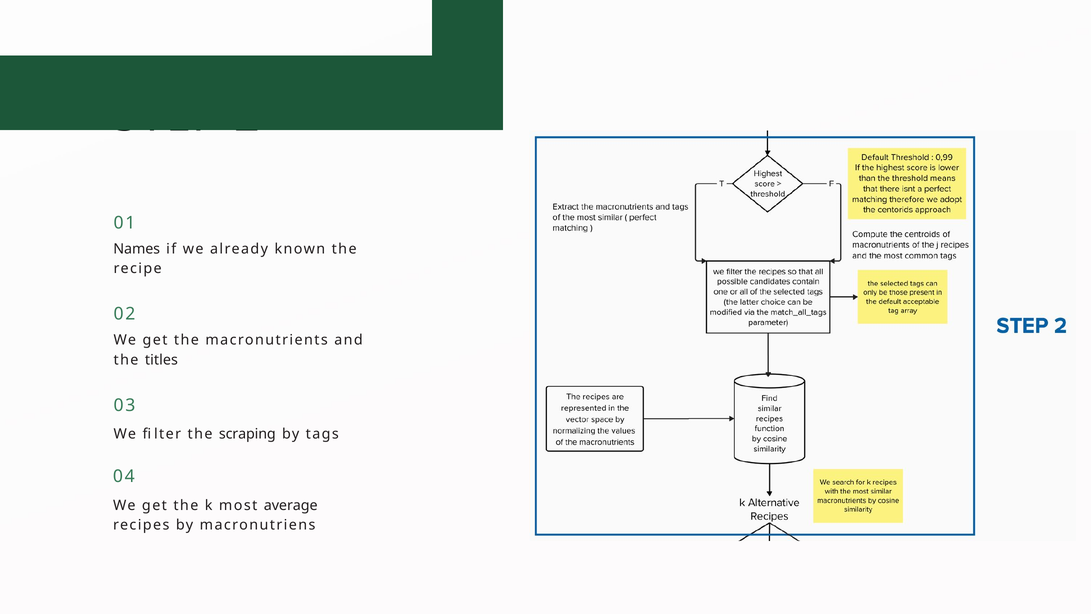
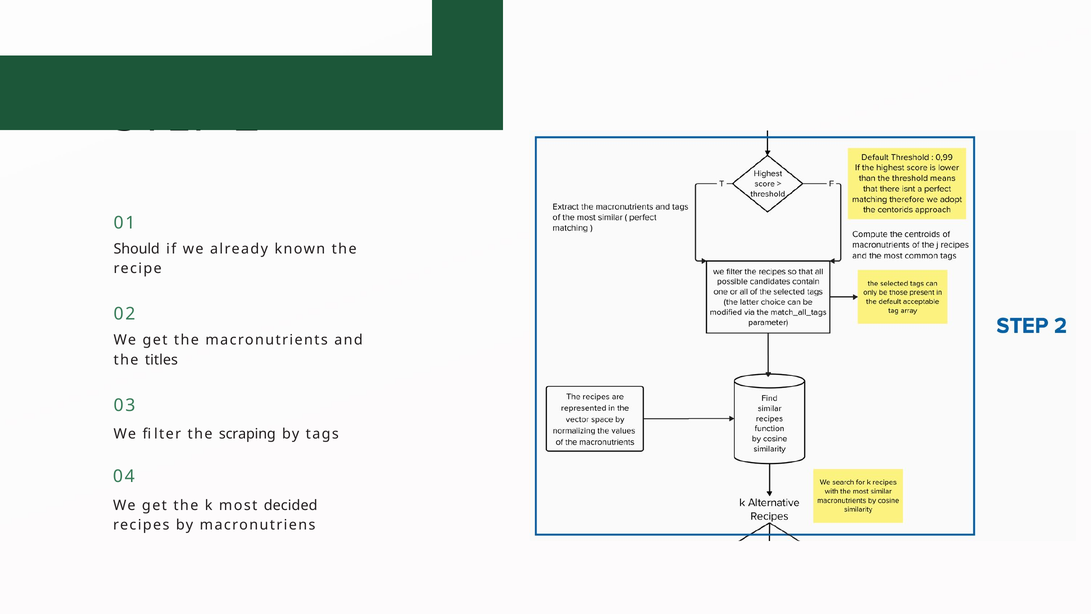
Names: Names -> Should
average: average -> decided
